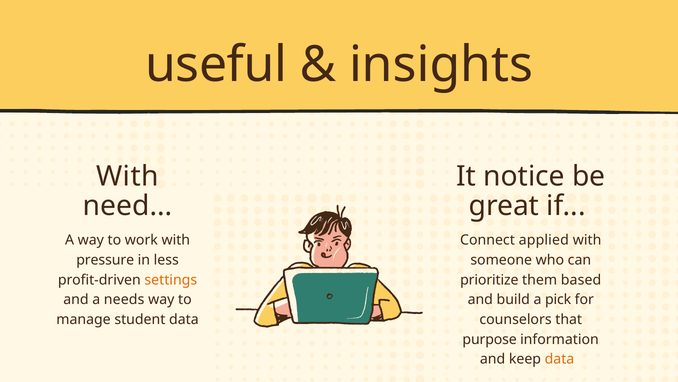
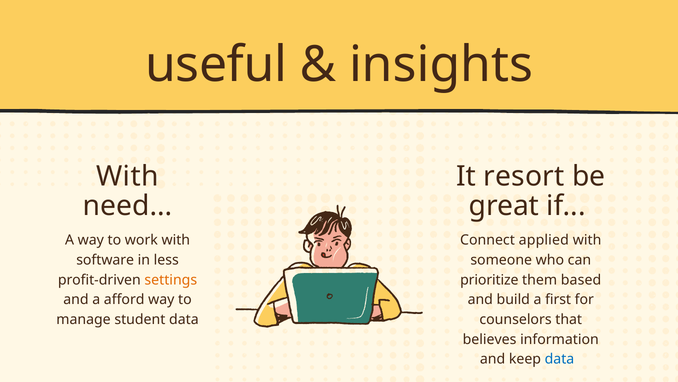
notice: notice -> resort
pressure: pressure -> software
needs: needs -> afford
pick: pick -> first
purpose: purpose -> believes
data at (559, 359) colour: orange -> blue
